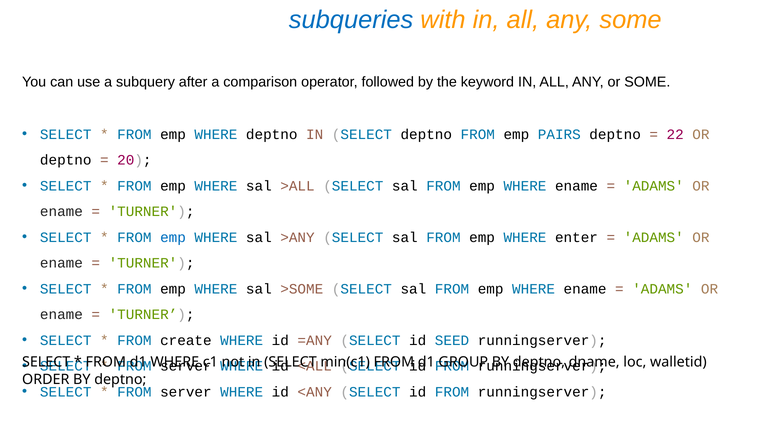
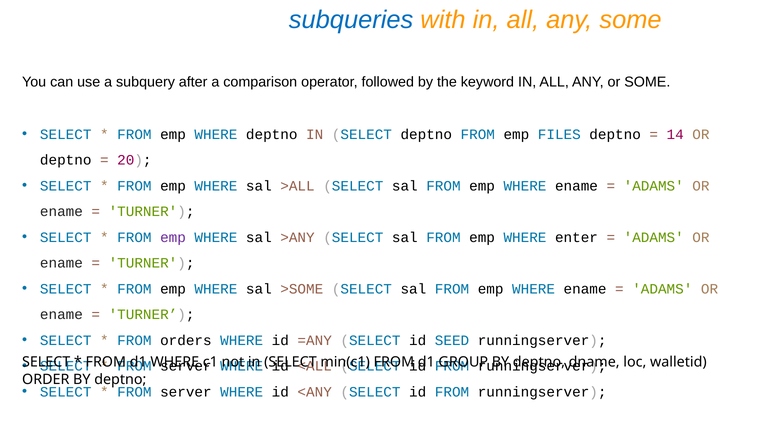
PAIRS: PAIRS -> FILES
22: 22 -> 14
emp at (173, 237) colour: blue -> purple
create: create -> orders
